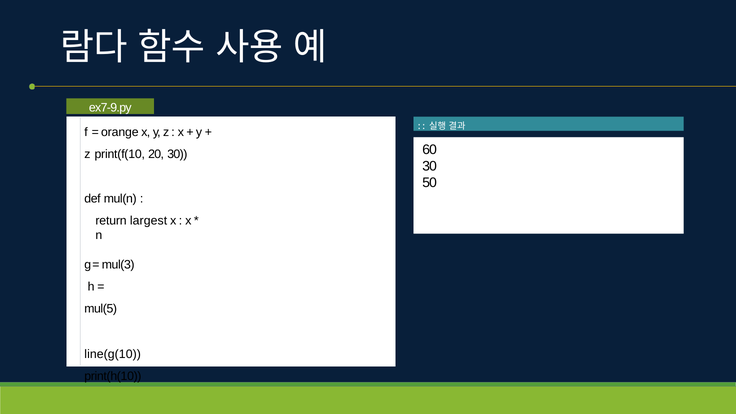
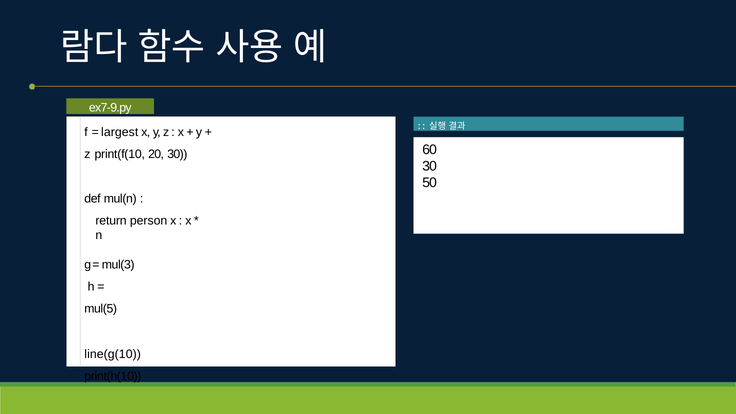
orange: orange -> largest
largest: largest -> person
